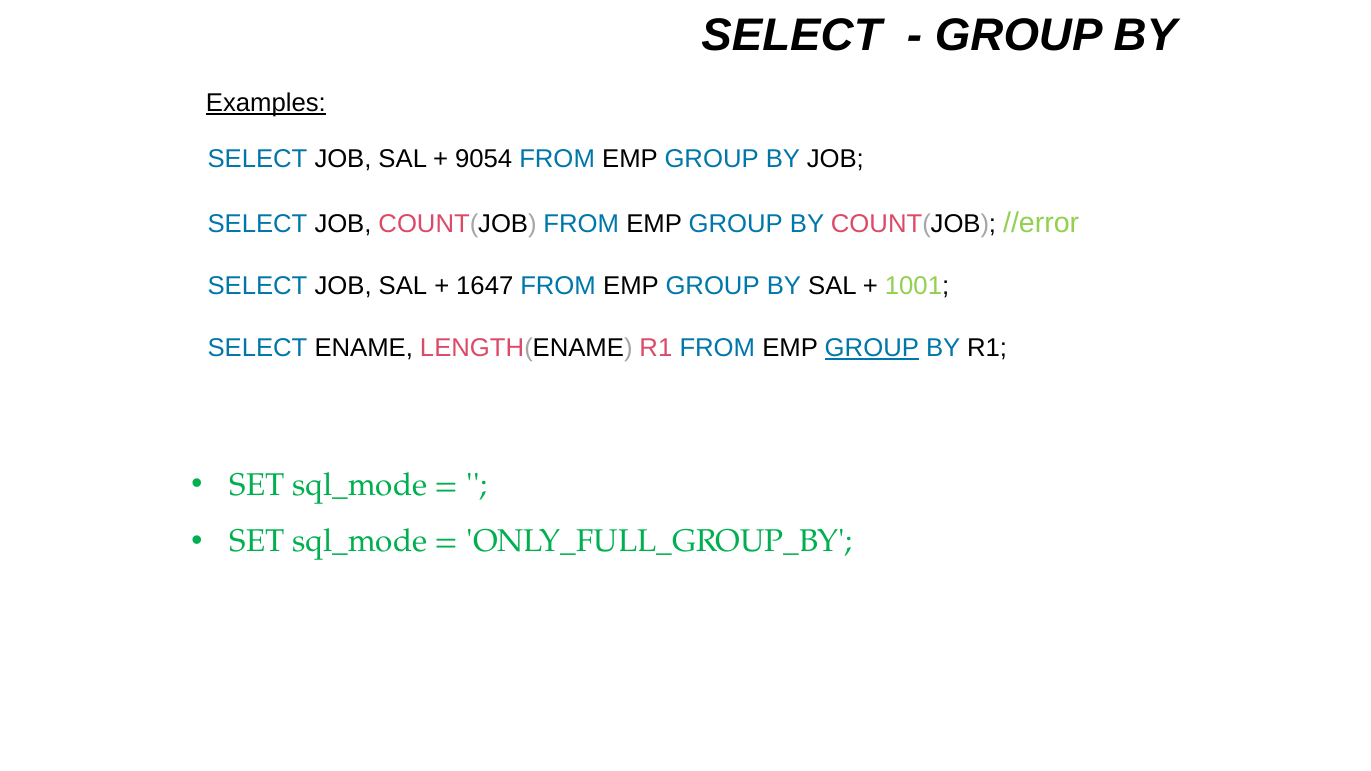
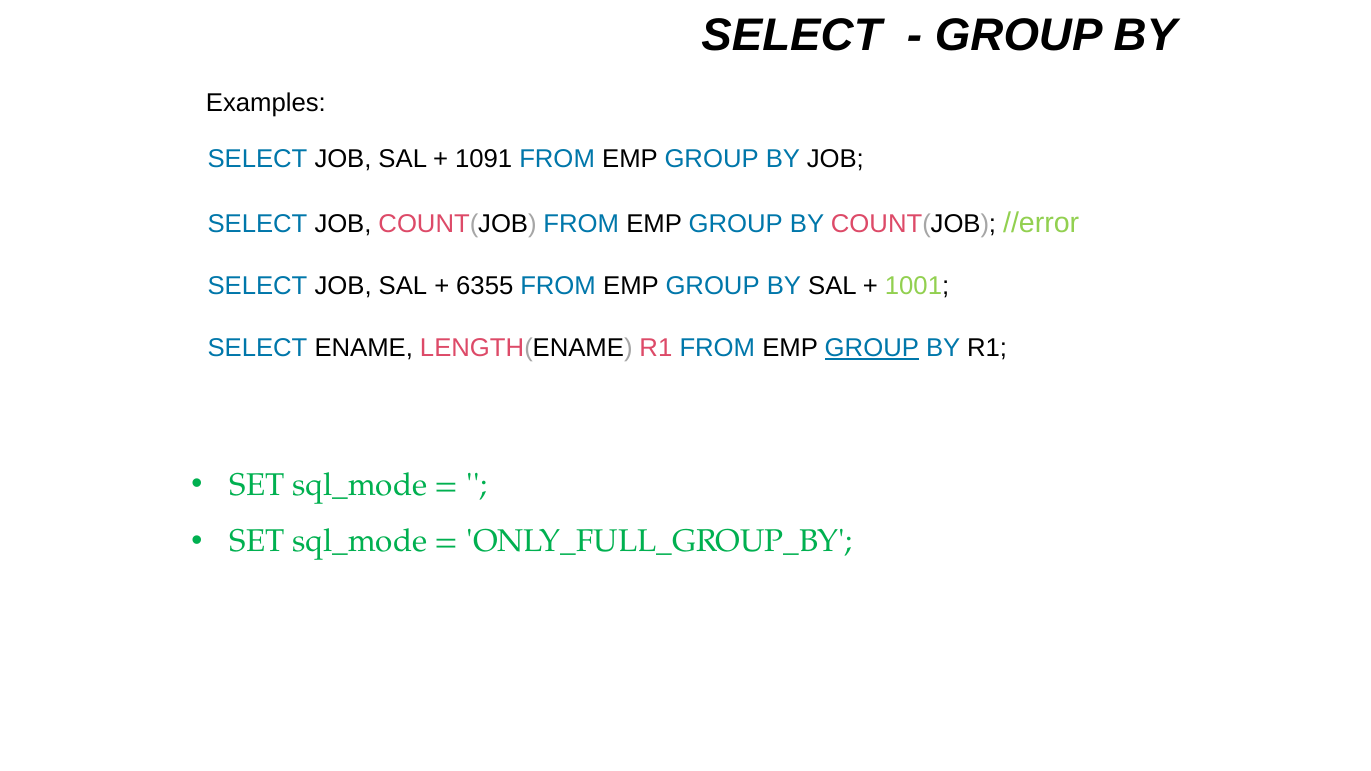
Examples underline: present -> none
9054: 9054 -> 1091
1647: 1647 -> 6355
